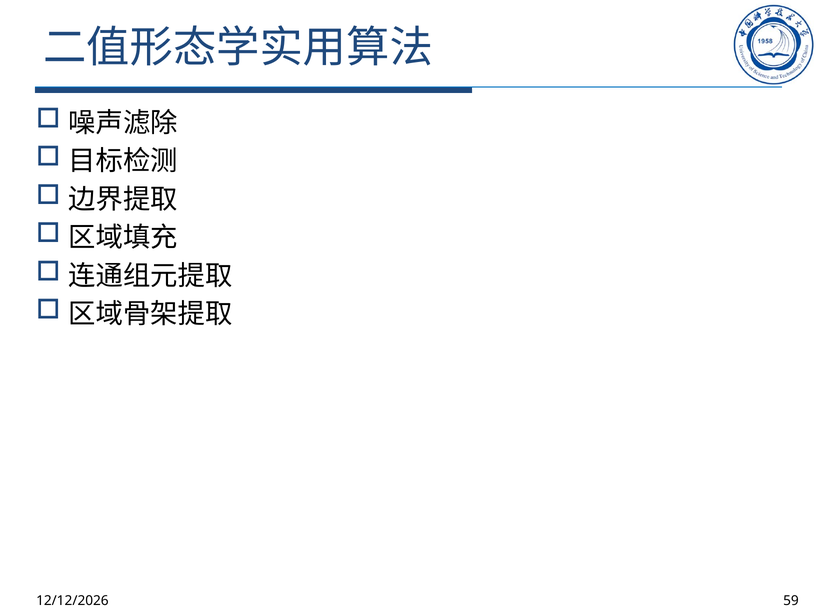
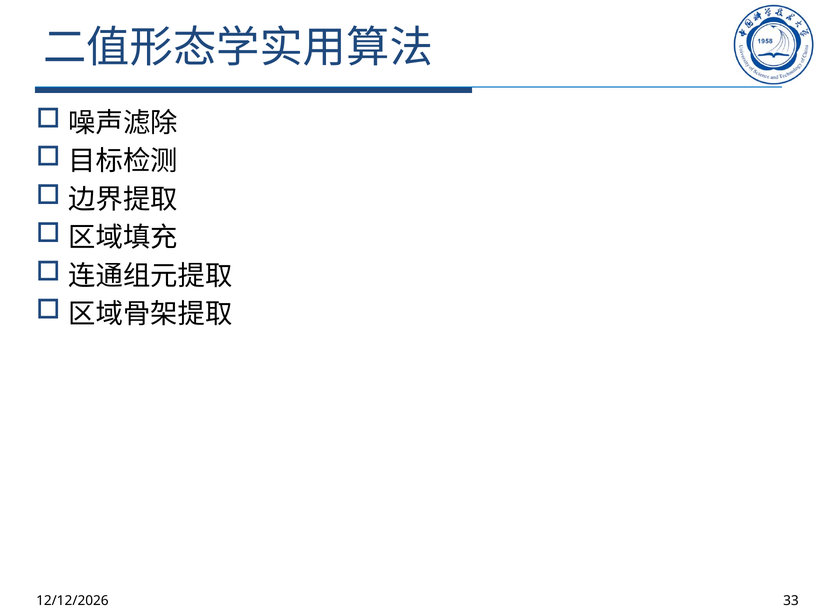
59: 59 -> 33
